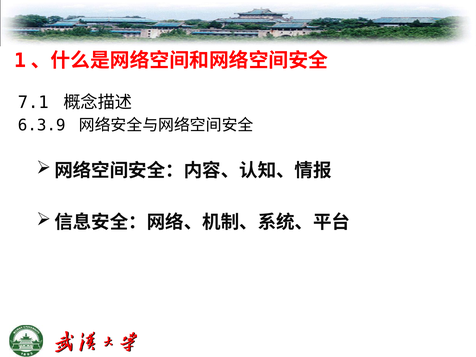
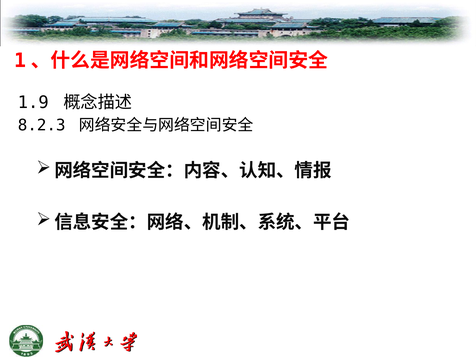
7.1: 7.1 -> 1.9
6.3.9: 6.3.9 -> 8.2.3
